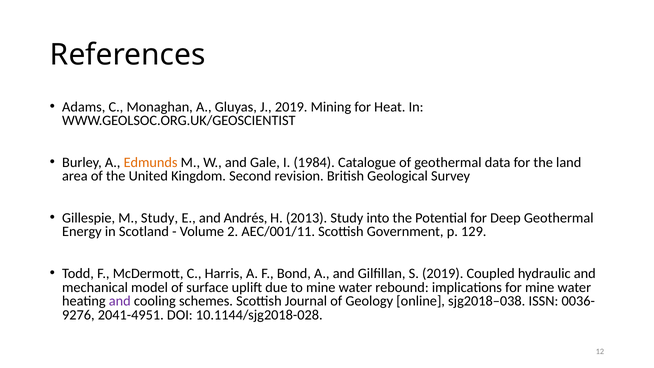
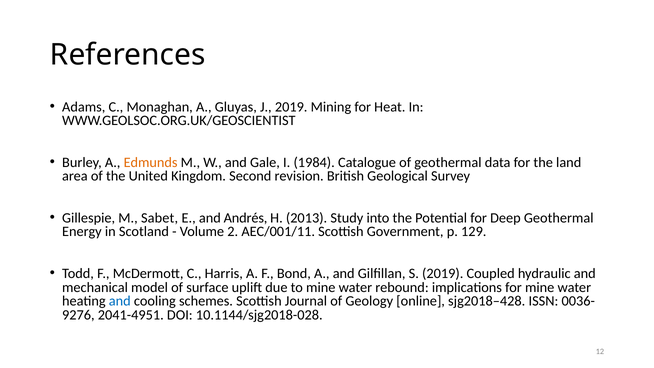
M Study: Study -> Sabet
and at (120, 301) colour: purple -> blue
sjg2018–038: sjg2018–038 -> sjg2018–428
